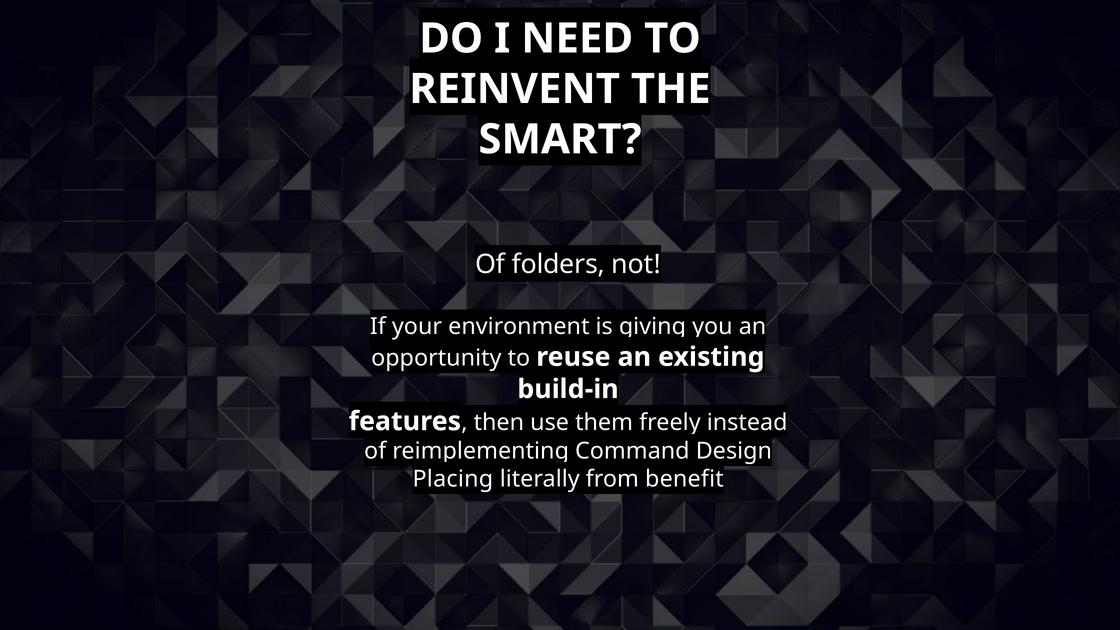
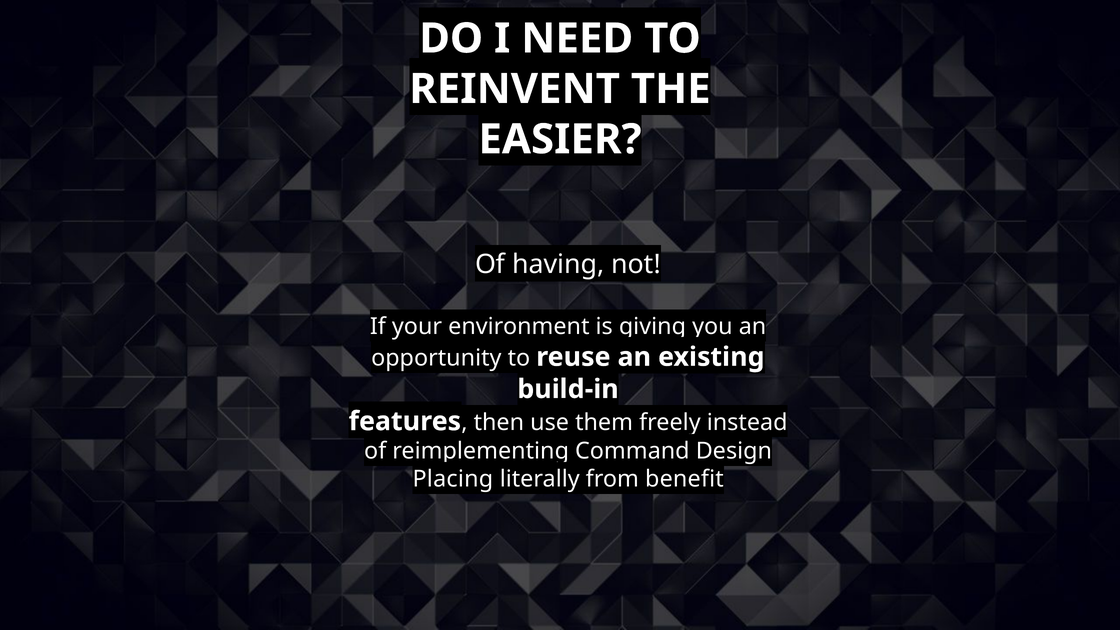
SMART: SMART -> EASIER
folders: folders -> having
